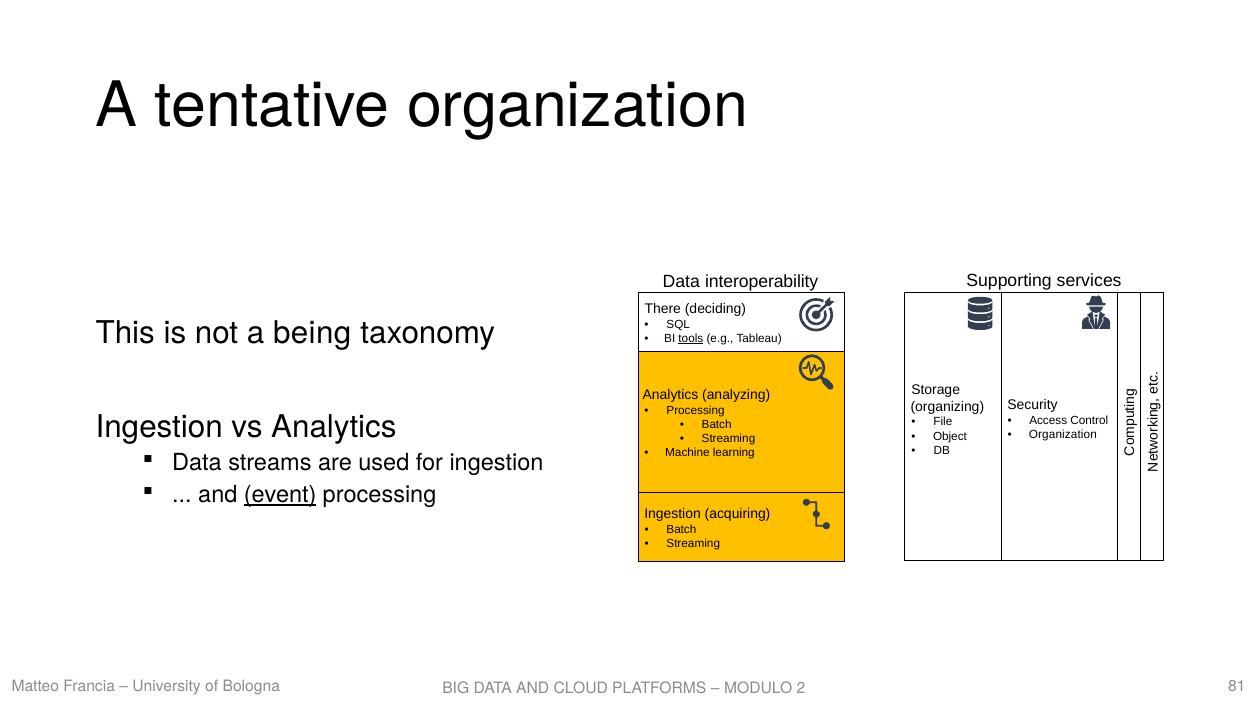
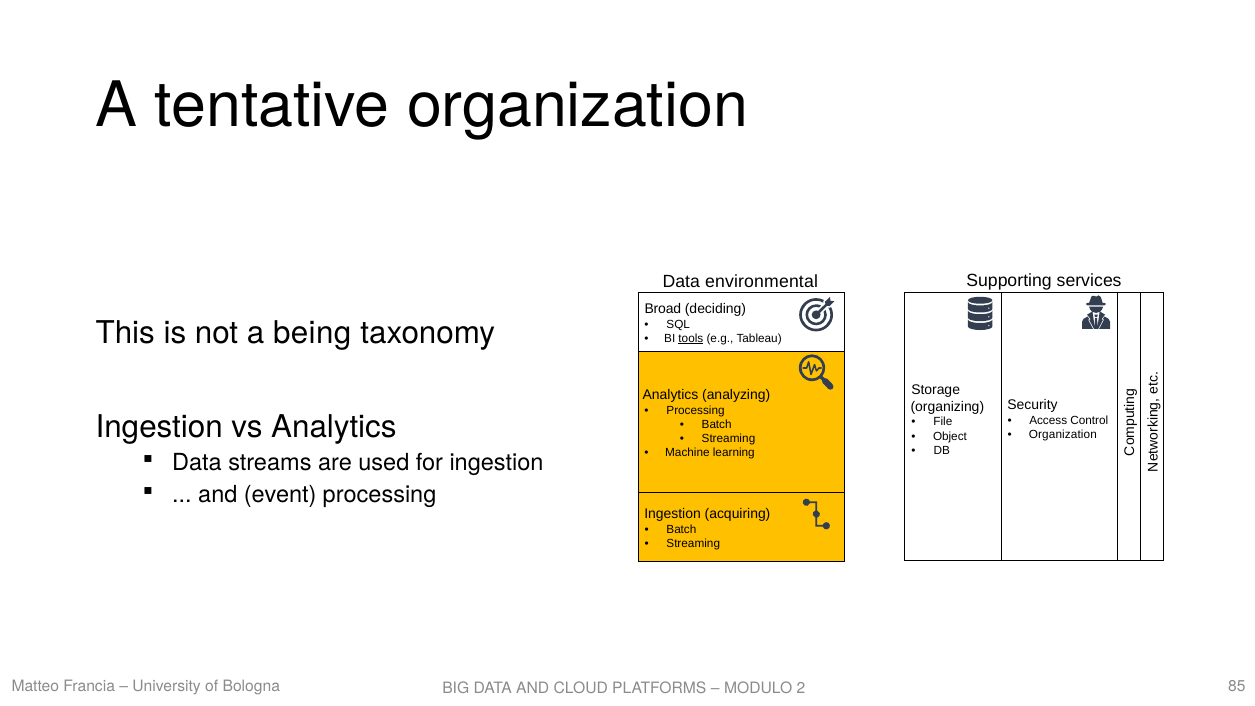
interoperability: interoperability -> environmental
There: There -> Broad
event underline: present -> none
81: 81 -> 85
